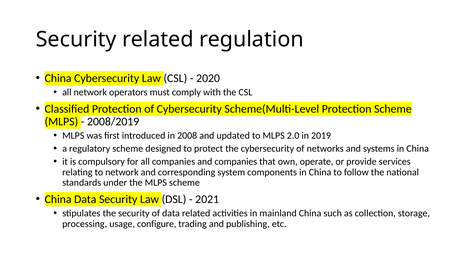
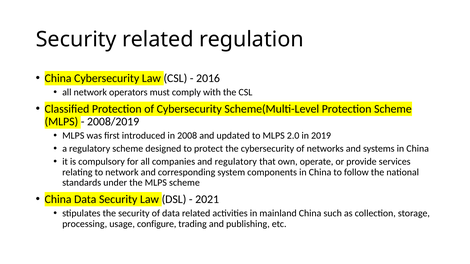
2020: 2020 -> 2016
and companies: companies -> regulatory
